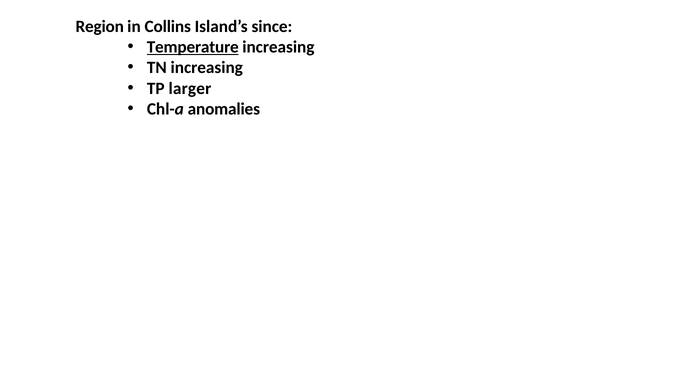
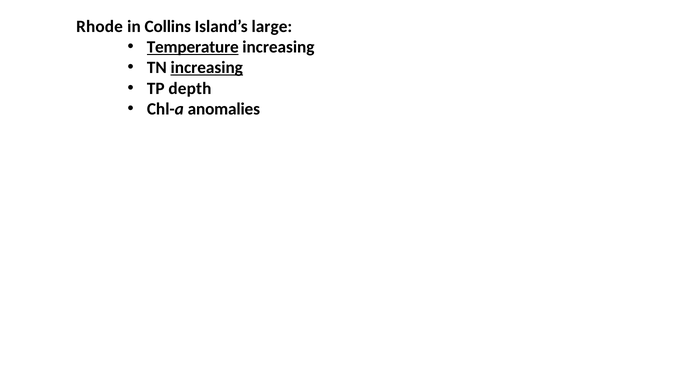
Region: Region -> Rhode
since: since -> large
increasing at (207, 68) underline: none -> present
larger: larger -> depth
